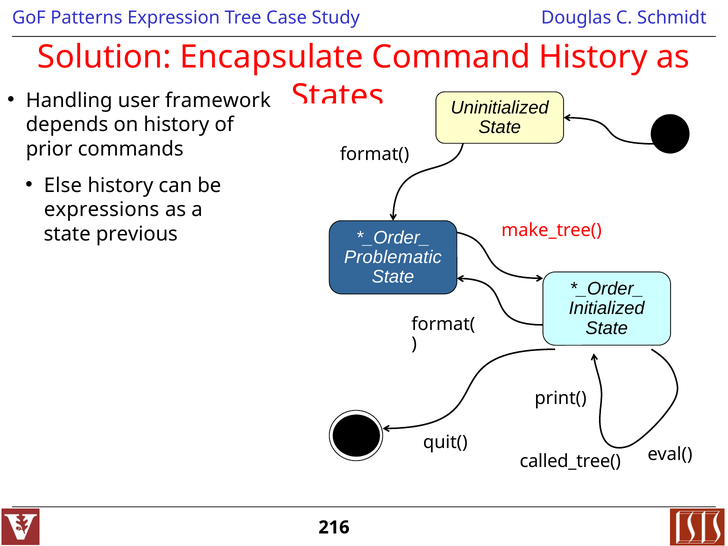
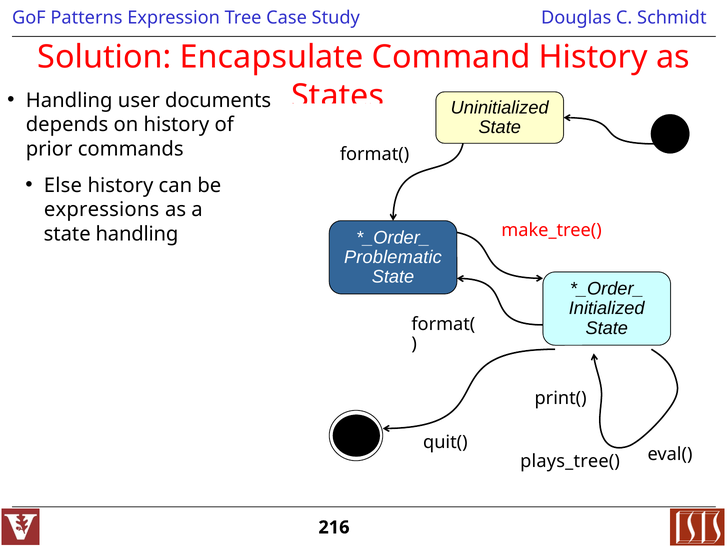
framework: framework -> documents
state previous: previous -> handling
called_tree(: called_tree( -> plays_tree(
